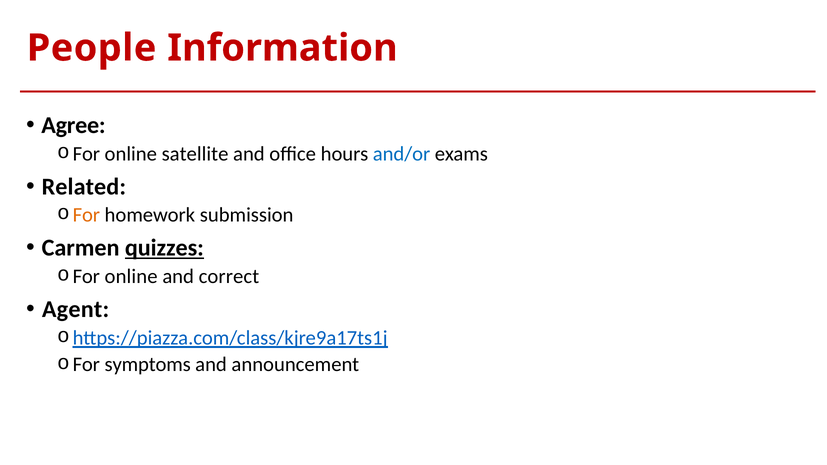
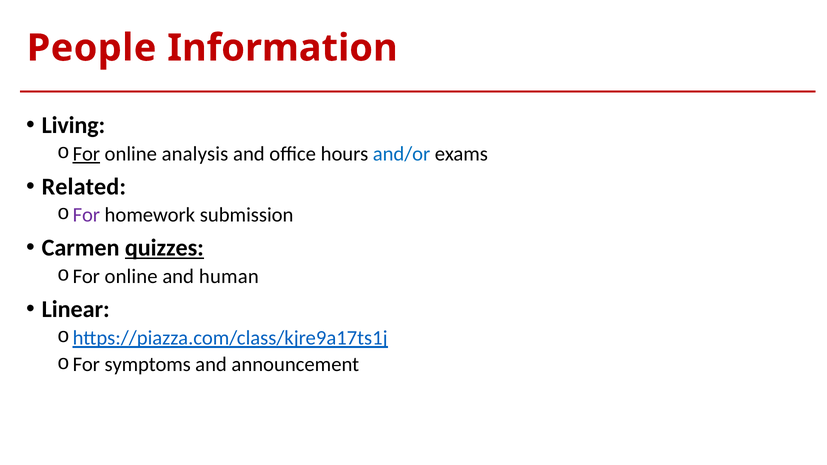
Agree: Agree -> Living
For at (86, 154) underline: none -> present
satellite: satellite -> analysis
For at (86, 215) colour: orange -> purple
correct: correct -> human
Agent: Agent -> Linear
